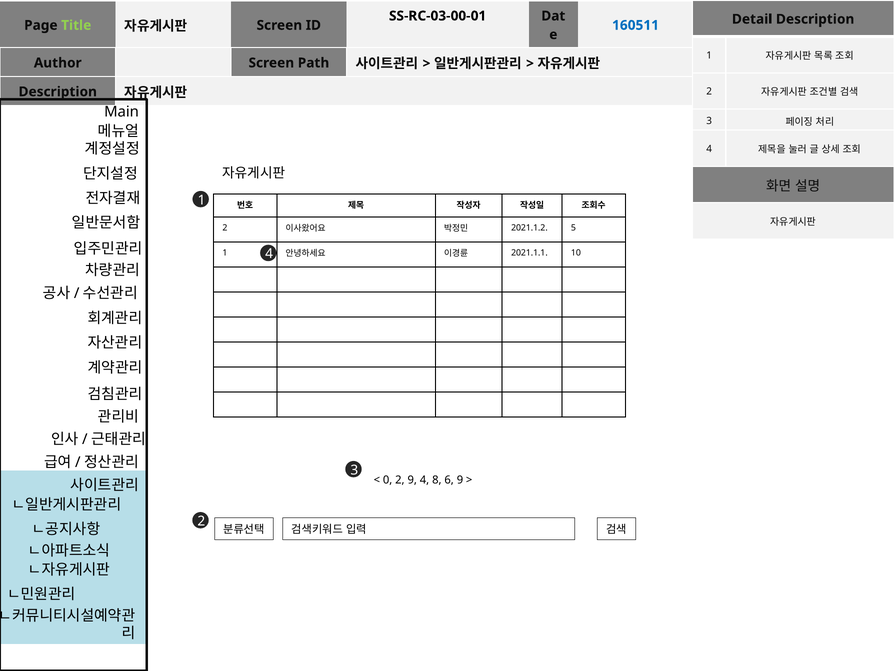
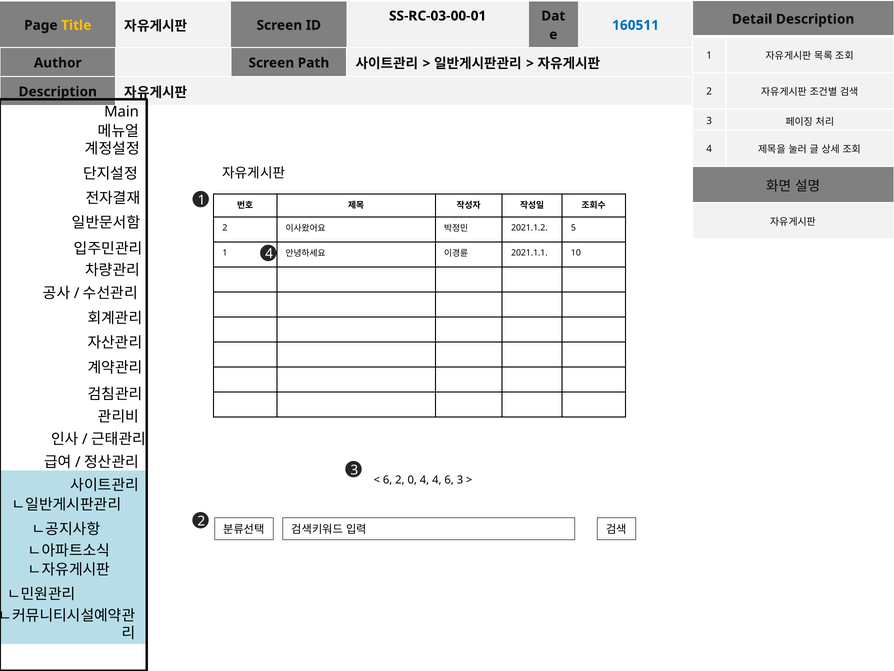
Title colour: light green -> yellow
0 at (388, 480): 0 -> 6
2 9: 9 -> 0
4 8: 8 -> 4
6 9: 9 -> 3
